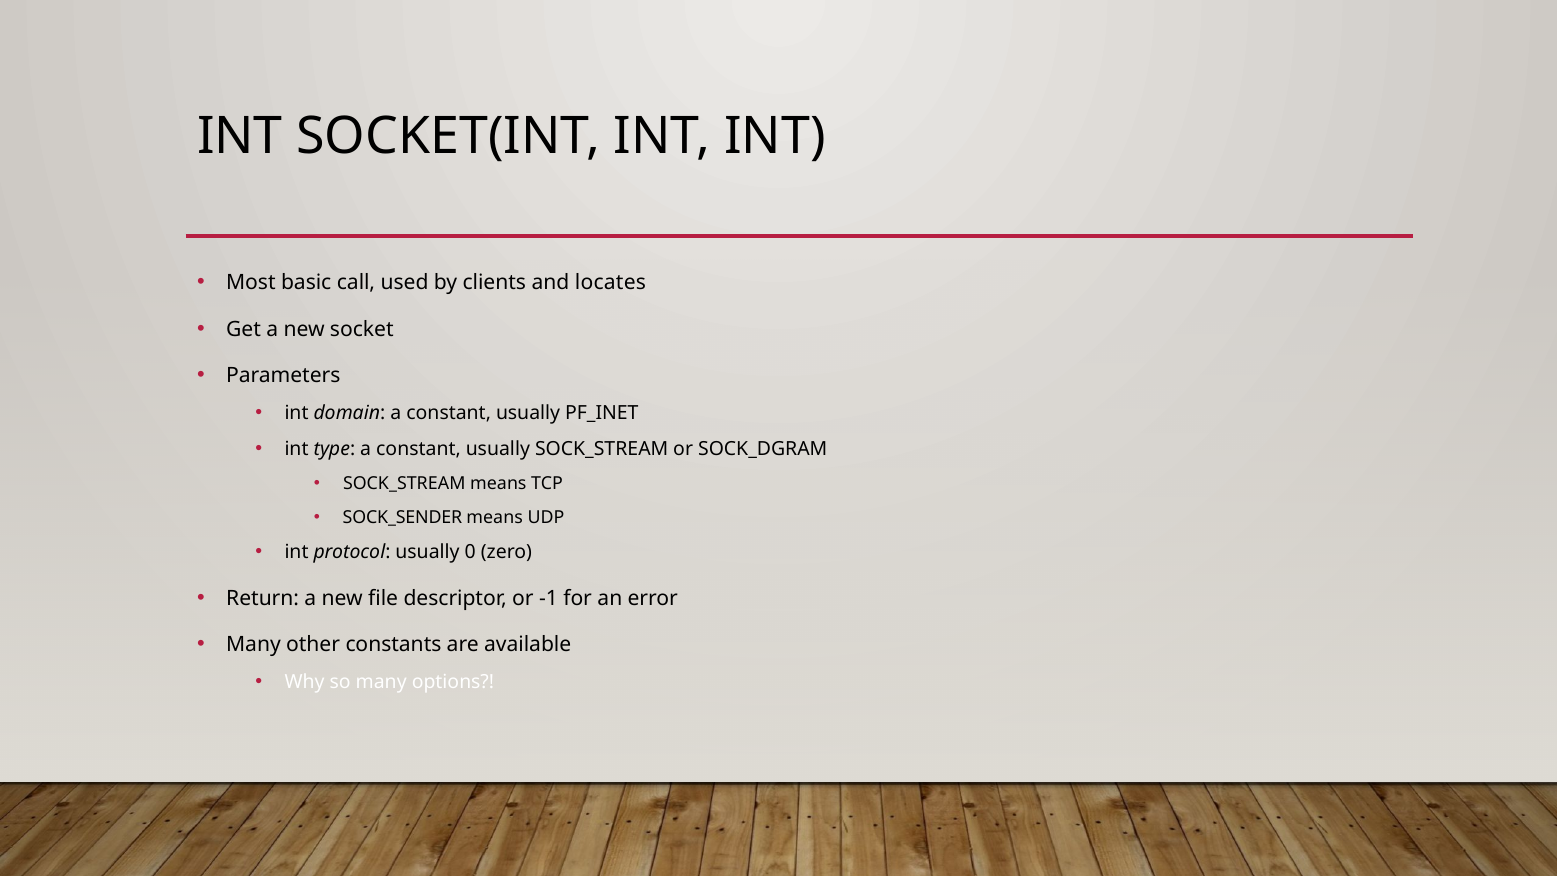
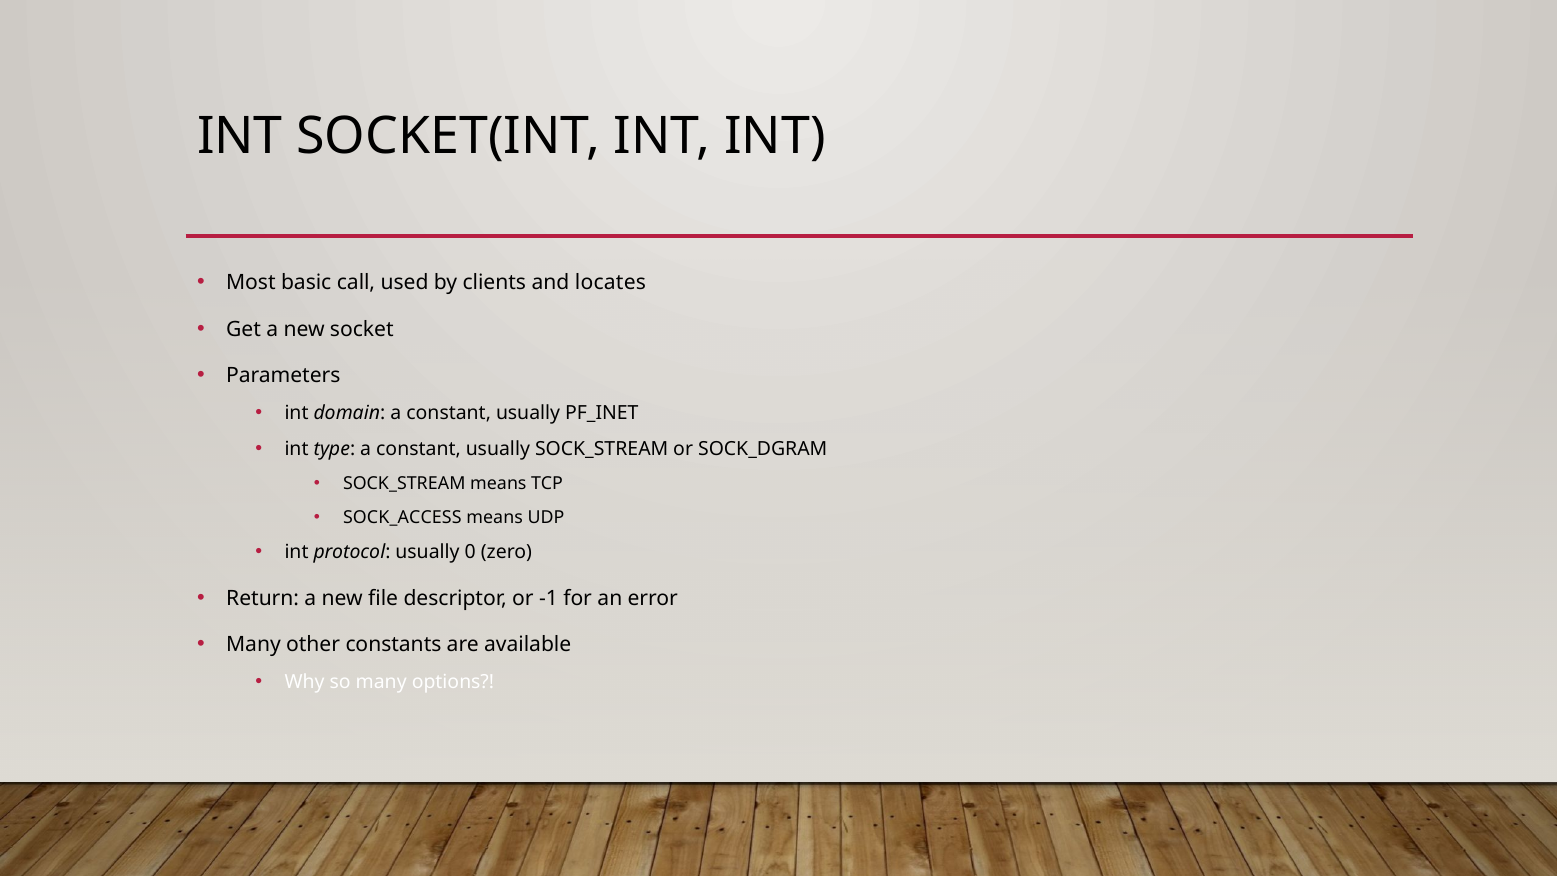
SOCK_SENDER: SOCK_SENDER -> SOCK_ACCESS
